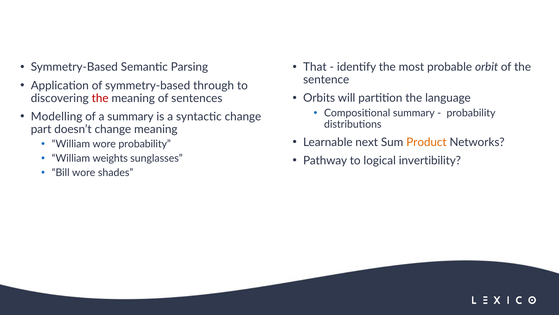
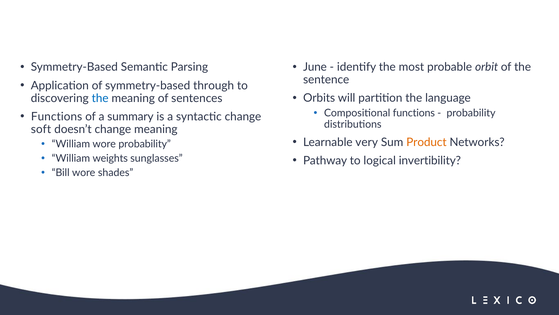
That: That -> June
the at (100, 98) colour: red -> blue
Compositional summary: summary -> functions
Modelling at (57, 116): Modelling -> Functions
part: part -> soft
next: next -> very
